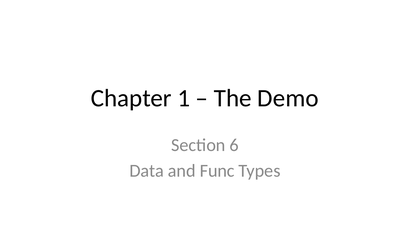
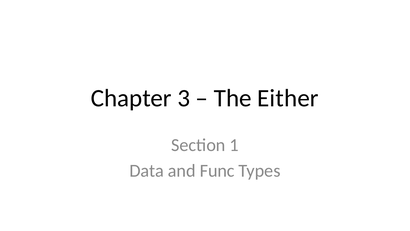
1: 1 -> 3
Demo: Demo -> Either
6: 6 -> 1
